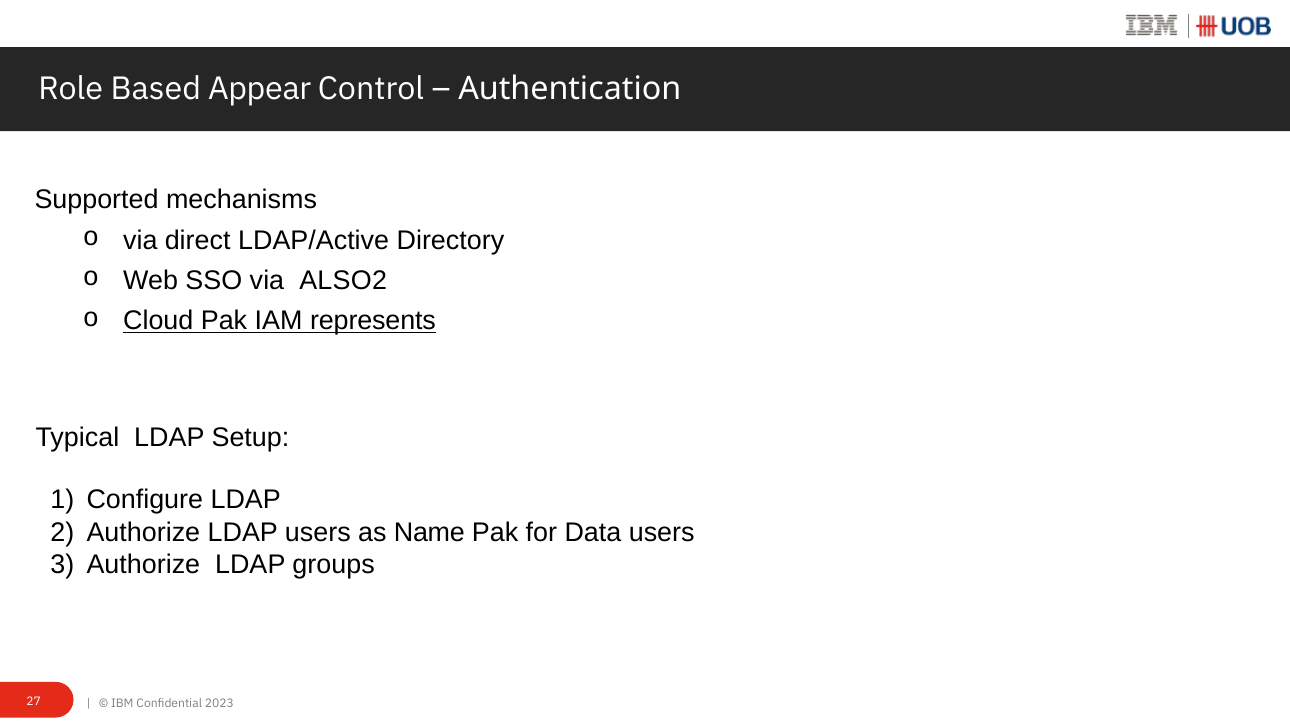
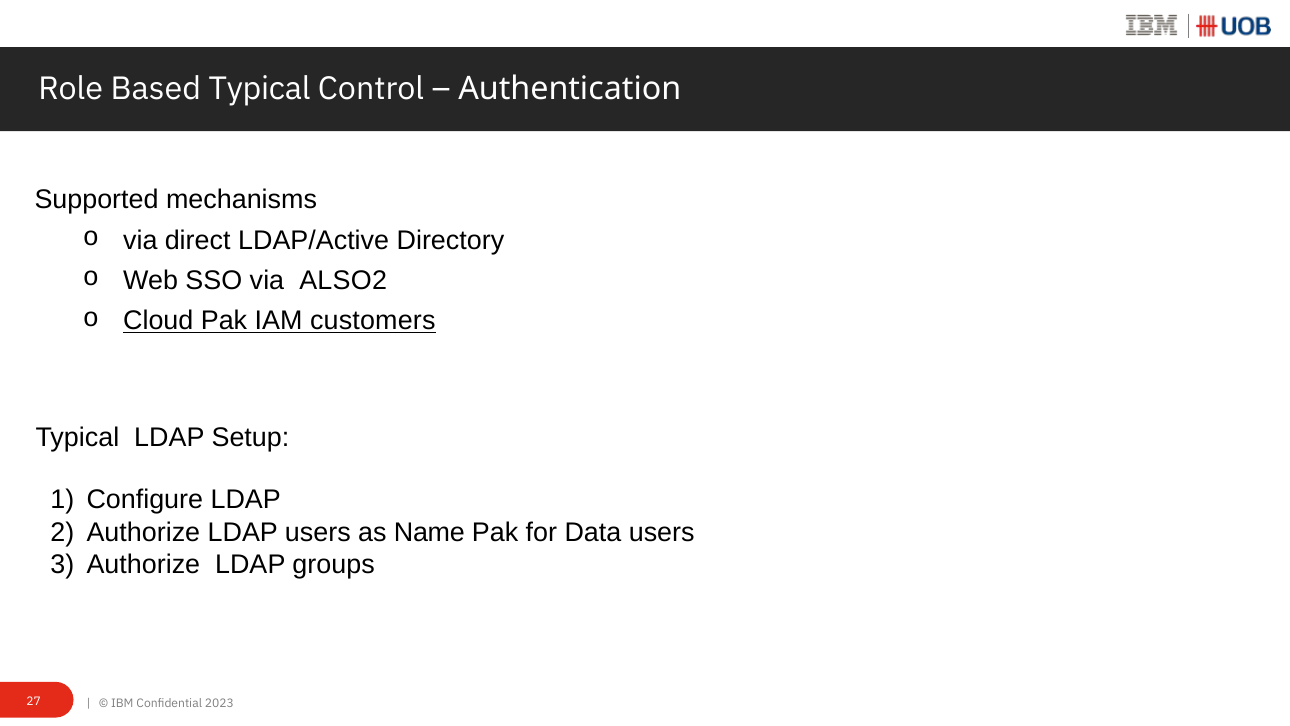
Based Appear: Appear -> Typical
represents: represents -> customers
